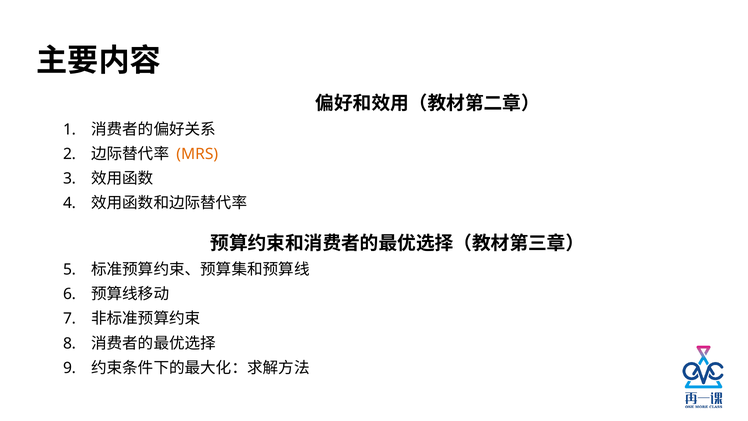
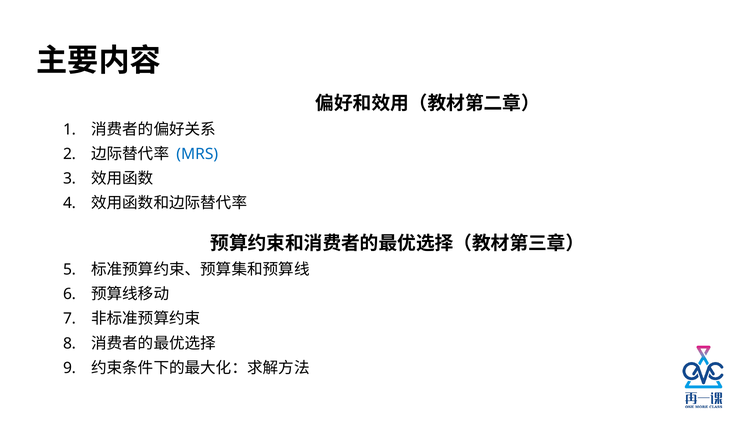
MRS colour: orange -> blue
